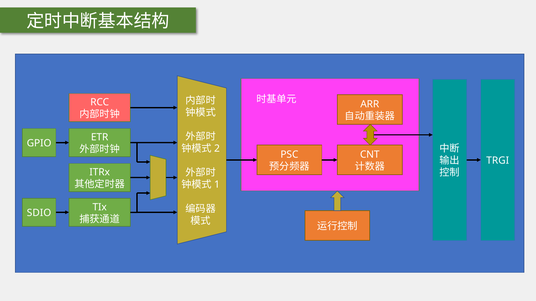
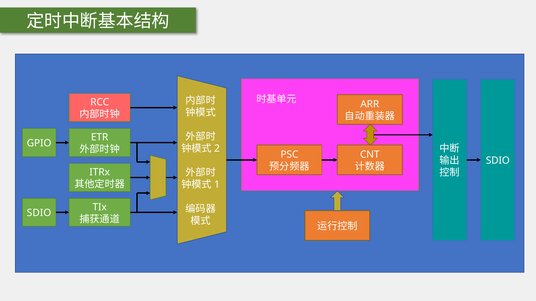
TRGI at (498, 161): TRGI -> SDIO
